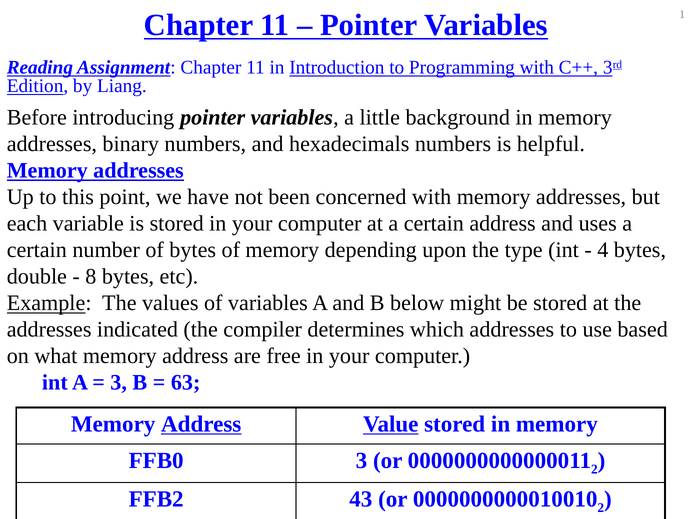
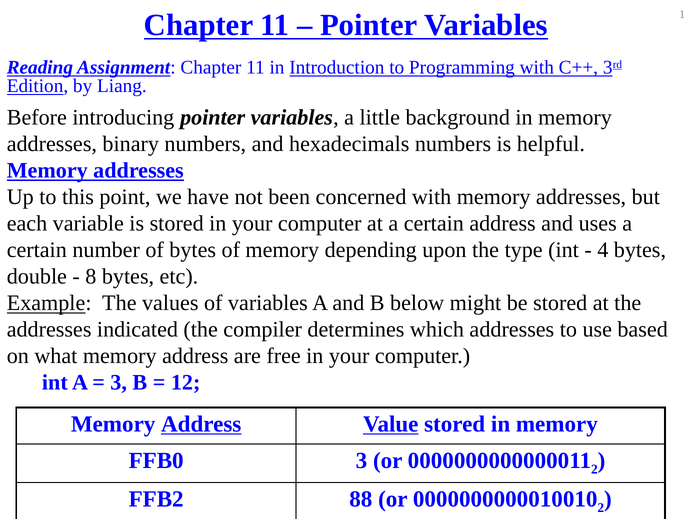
63: 63 -> 12
43: 43 -> 88
